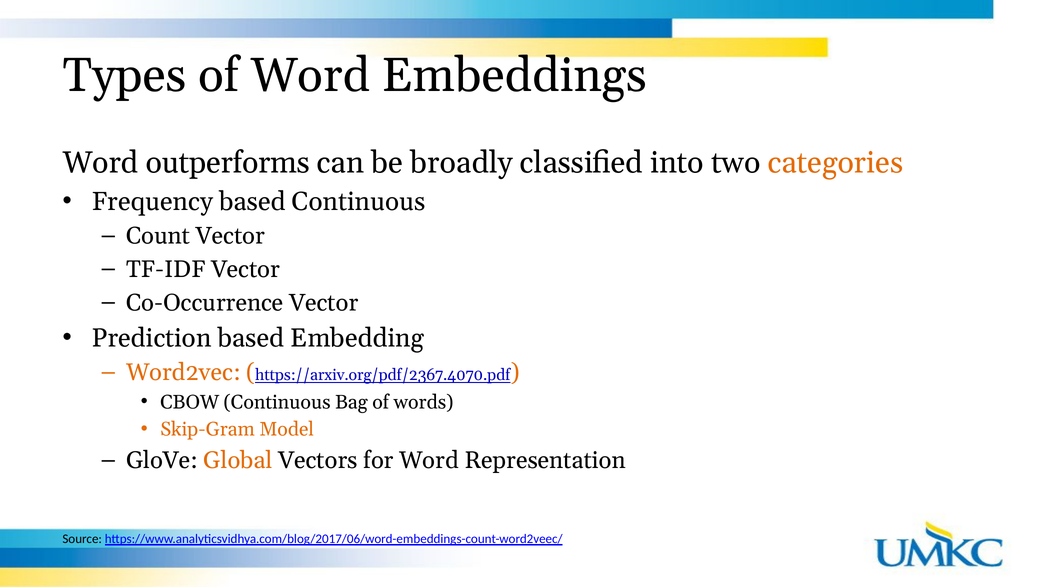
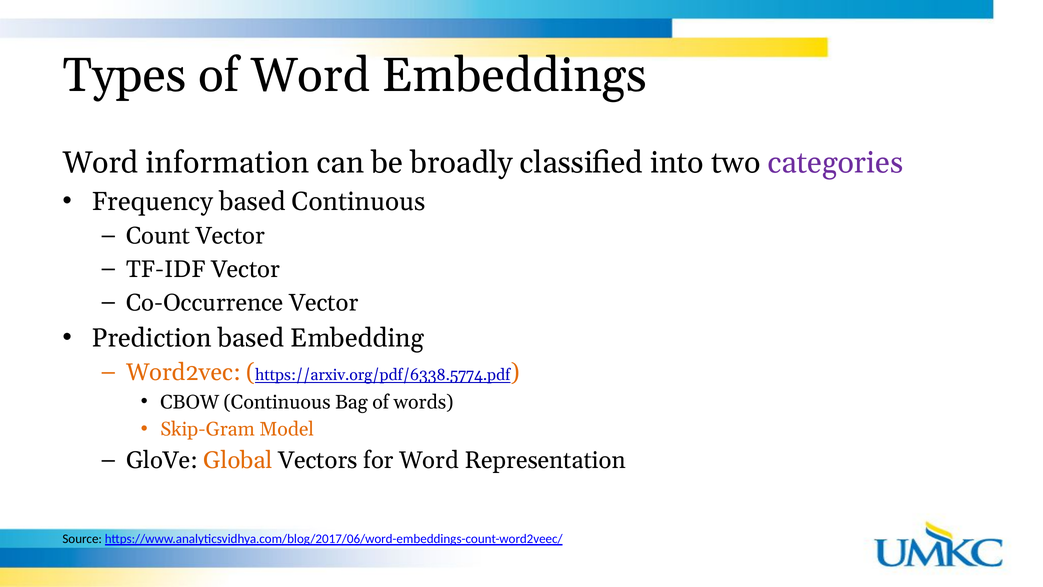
outperforms: outperforms -> information
categories colour: orange -> purple
https://arxiv.org/pdf/2367.4070.pdf: https://arxiv.org/pdf/2367.4070.pdf -> https://arxiv.org/pdf/6338.5774.pdf
